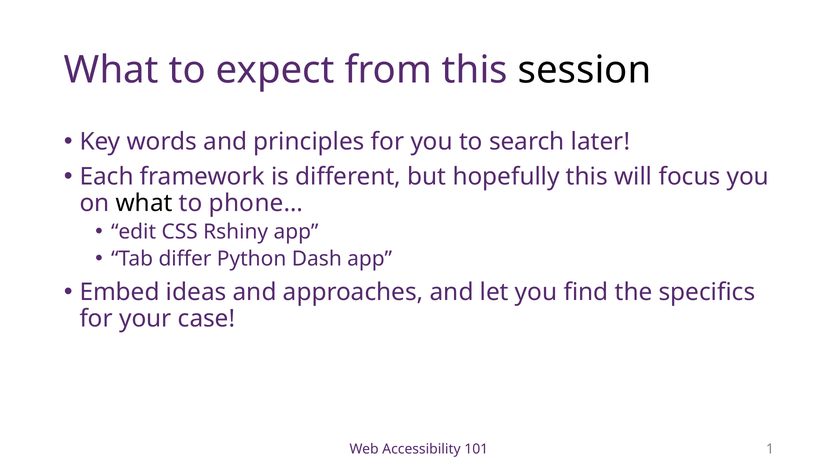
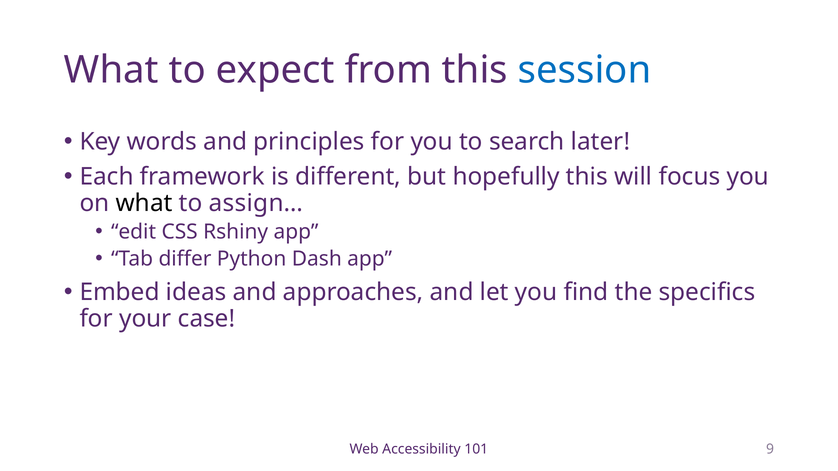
session colour: black -> blue
phone…: phone… -> assign…
1: 1 -> 9
